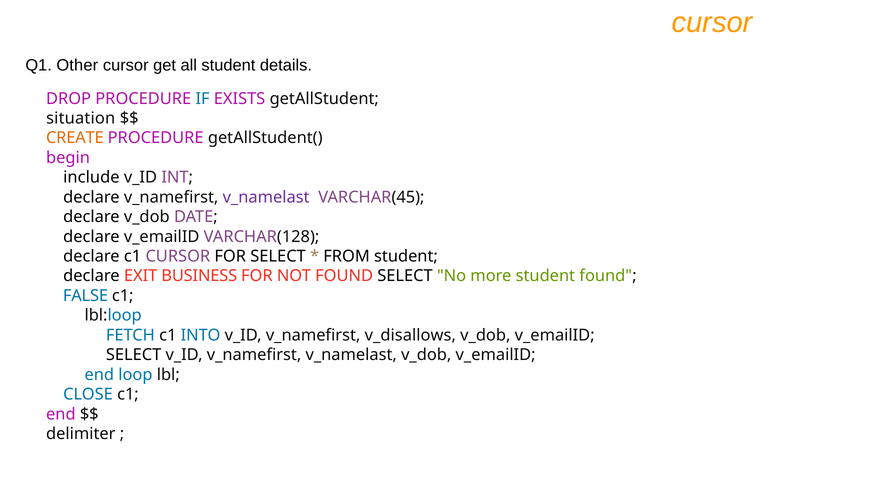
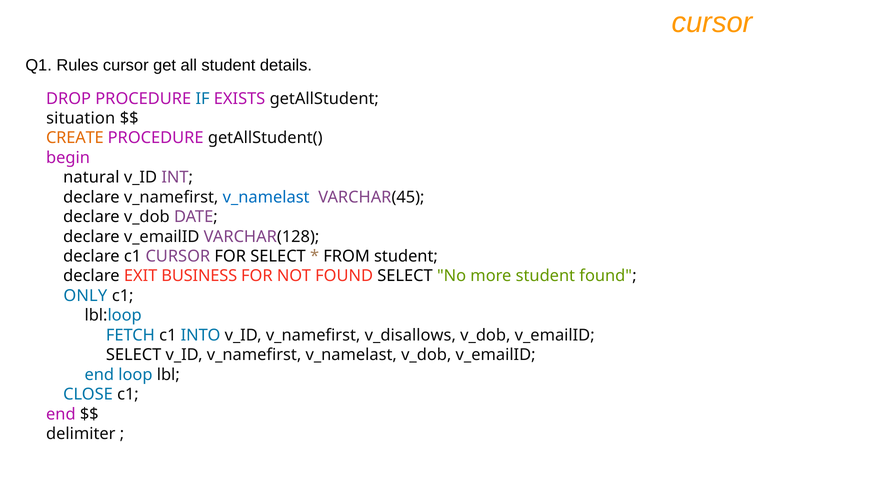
Other: Other -> Rules
include: include -> natural
v_namelast at (266, 197) colour: purple -> blue
FALSE: FALSE -> ONLY
